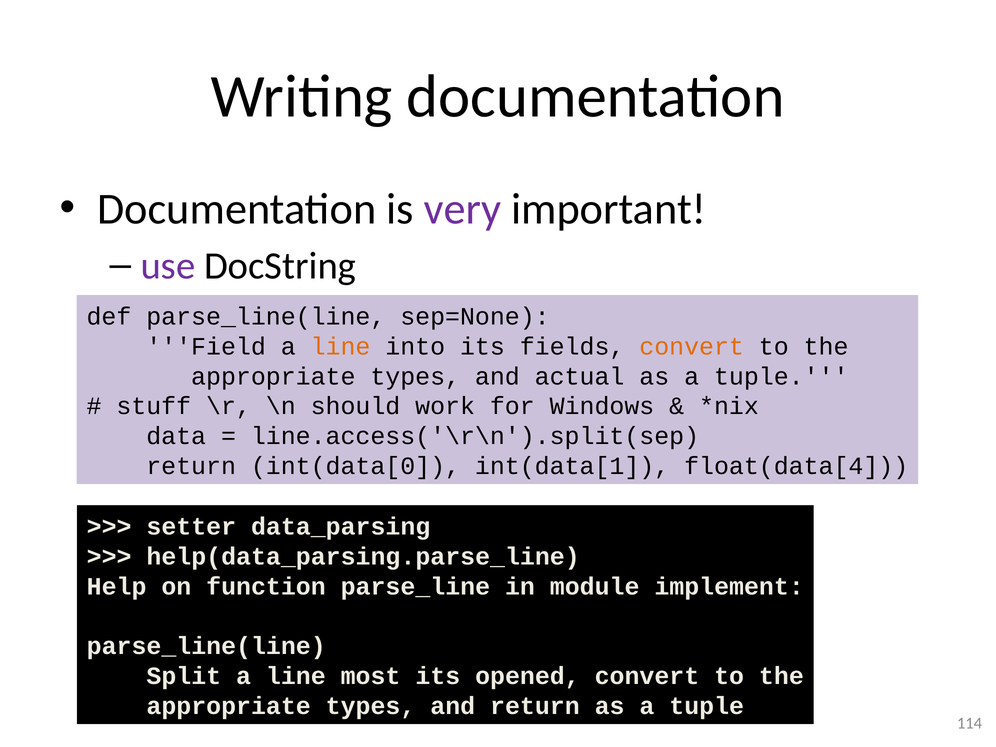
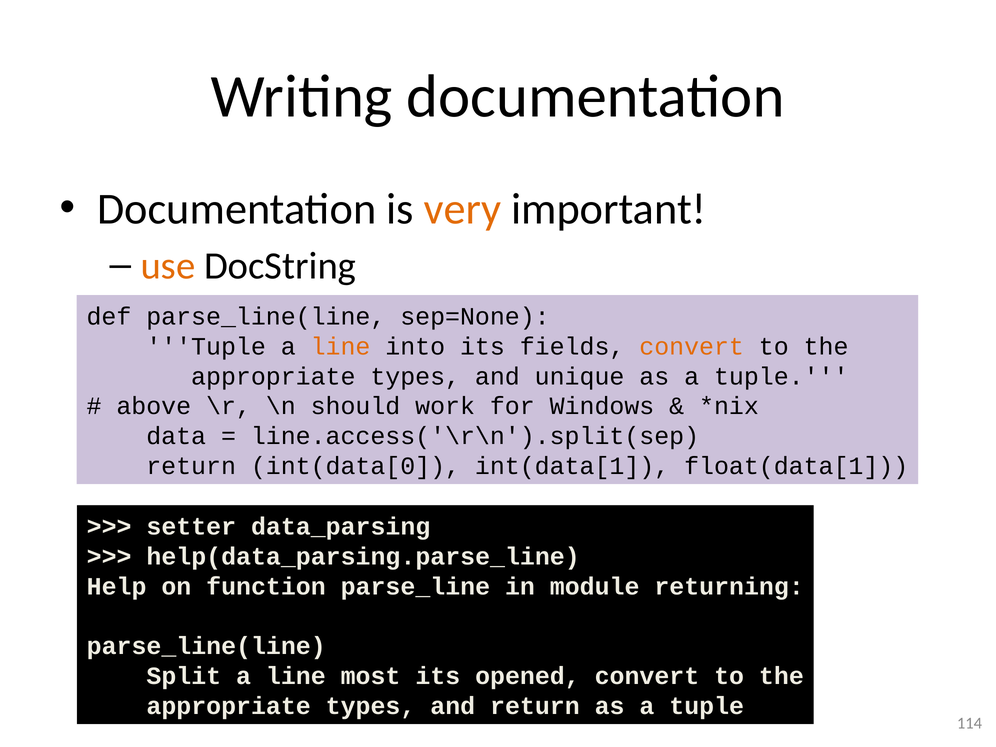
very colour: purple -> orange
use colour: purple -> orange
Field at (206, 347): Field -> Tuple
actual: actual -> unique
stuff: stuff -> above
float(data[4: float(data[4 -> float(data[1
implement: implement -> returning
